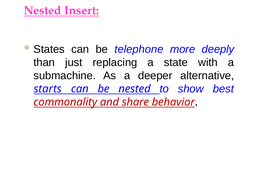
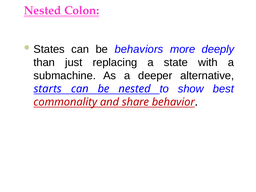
Insert: Insert -> Colon
telephone: telephone -> behaviors
